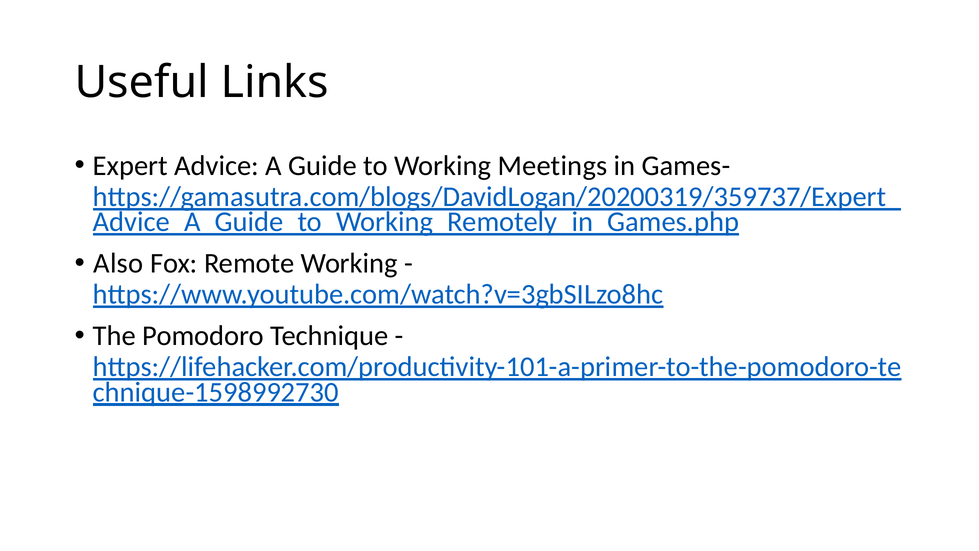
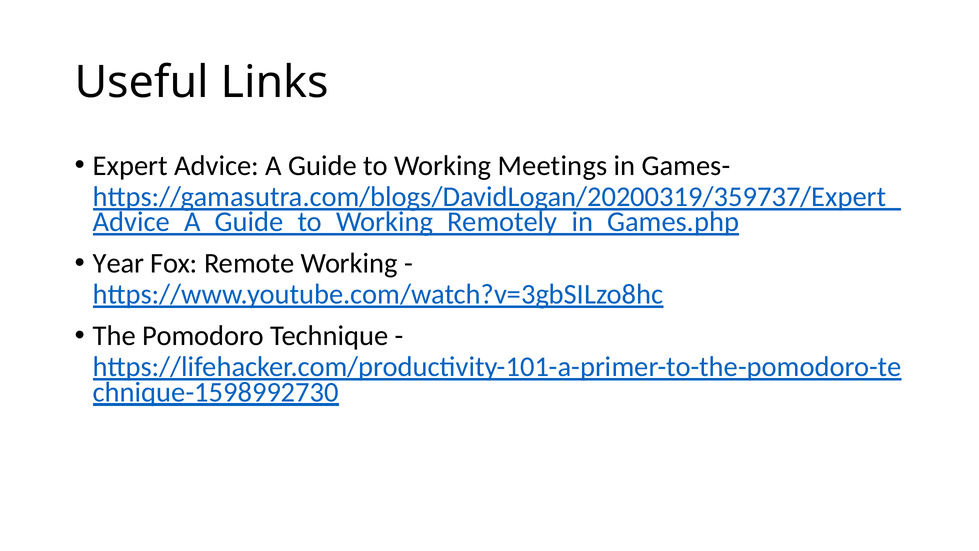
Also: Also -> Year
